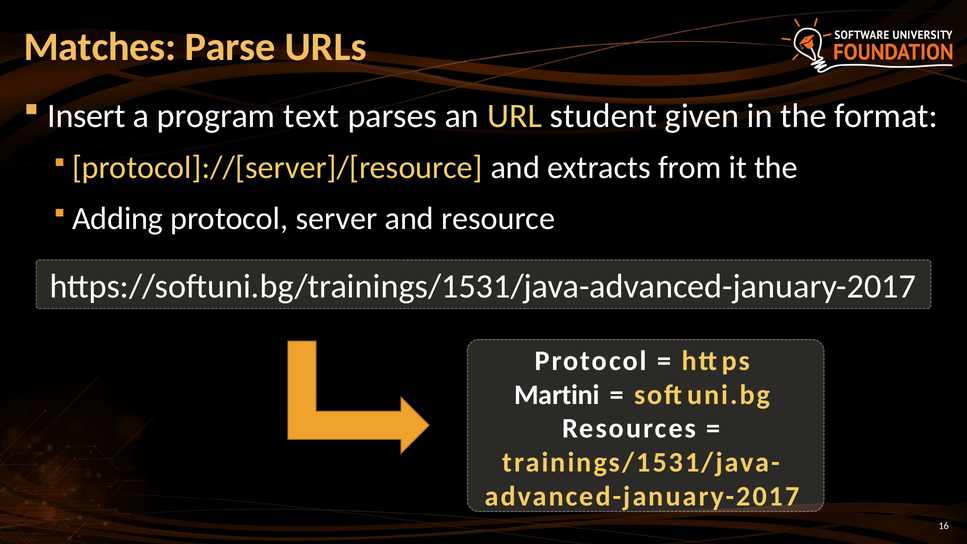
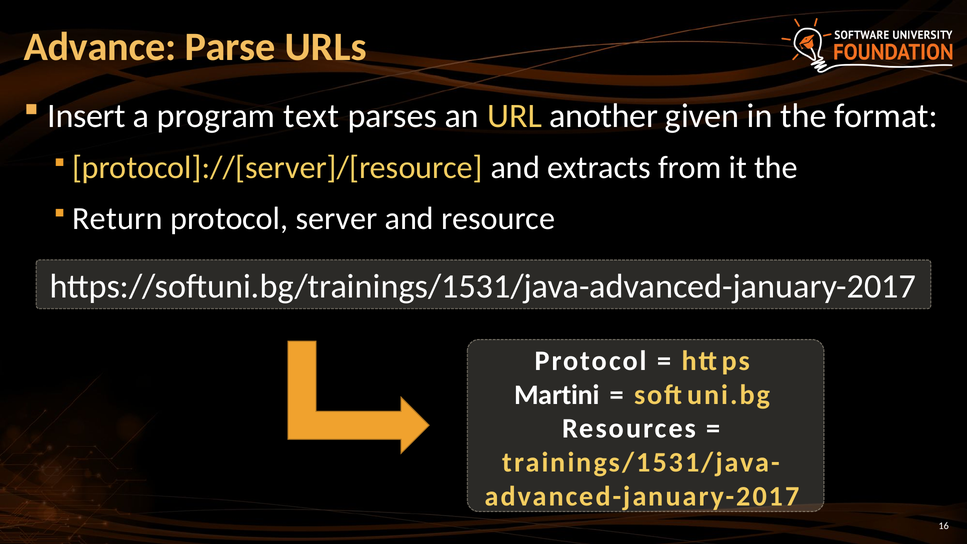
Matches: Matches -> Advance
student: student -> another
Adding: Adding -> Return
